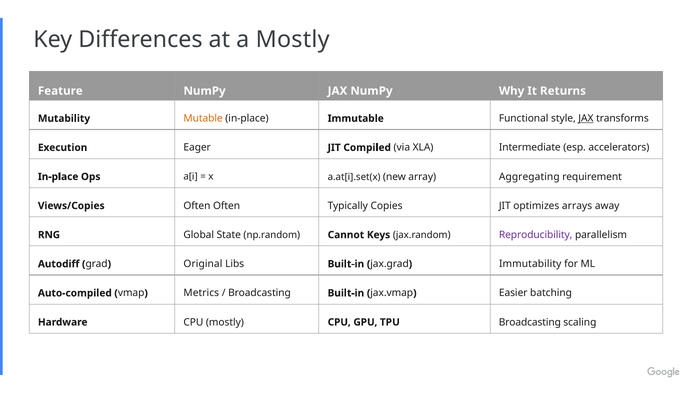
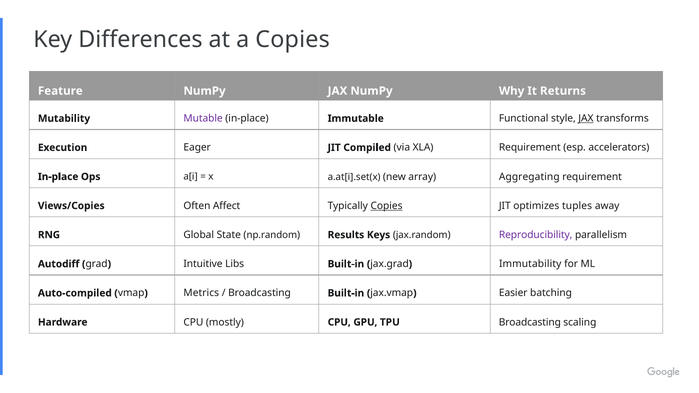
a Mostly: Mostly -> Copies
Mutable colour: orange -> purple
XLA Intermediate: Intermediate -> Requirement
Often Often: Often -> Affect
Copies at (387, 206) underline: none -> present
arrays: arrays -> tuples
Cannot: Cannot -> Results
Original: Original -> Intuitive
